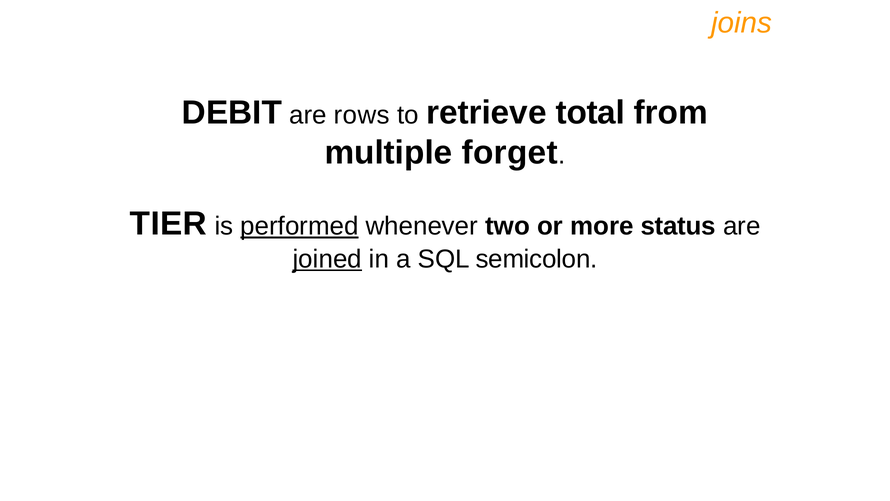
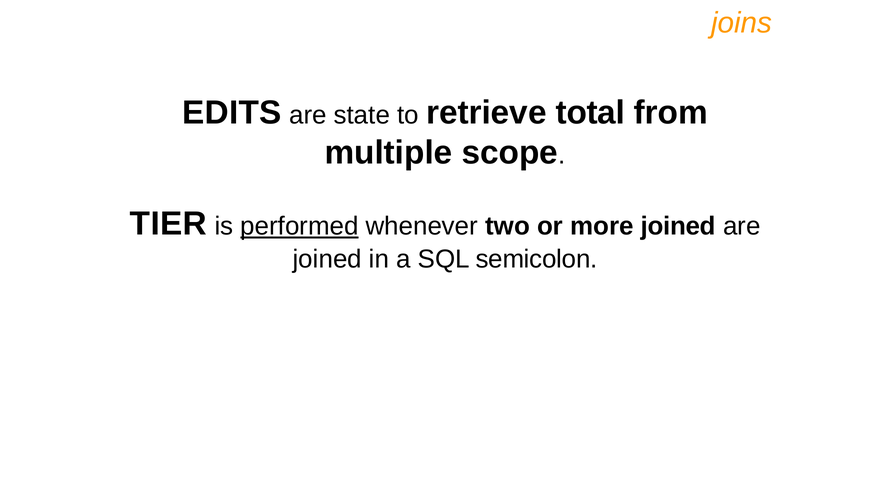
DEBIT: DEBIT -> EDITS
rows: rows -> state
forget: forget -> scope
more status: status -> joined
joined at (327, 259) underline: present -> none
